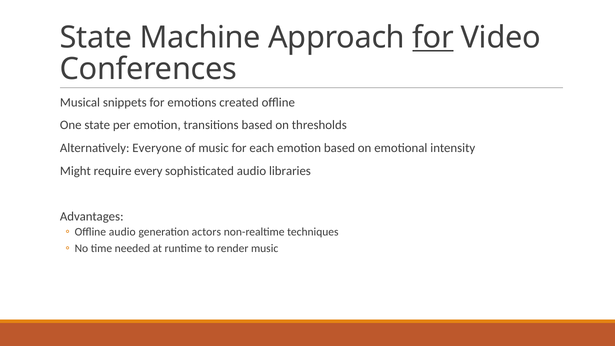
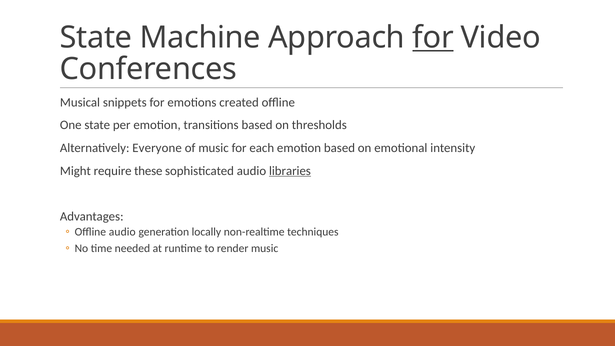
every: every -> these
libraries underline: none -> present
actors: actors -> locally
